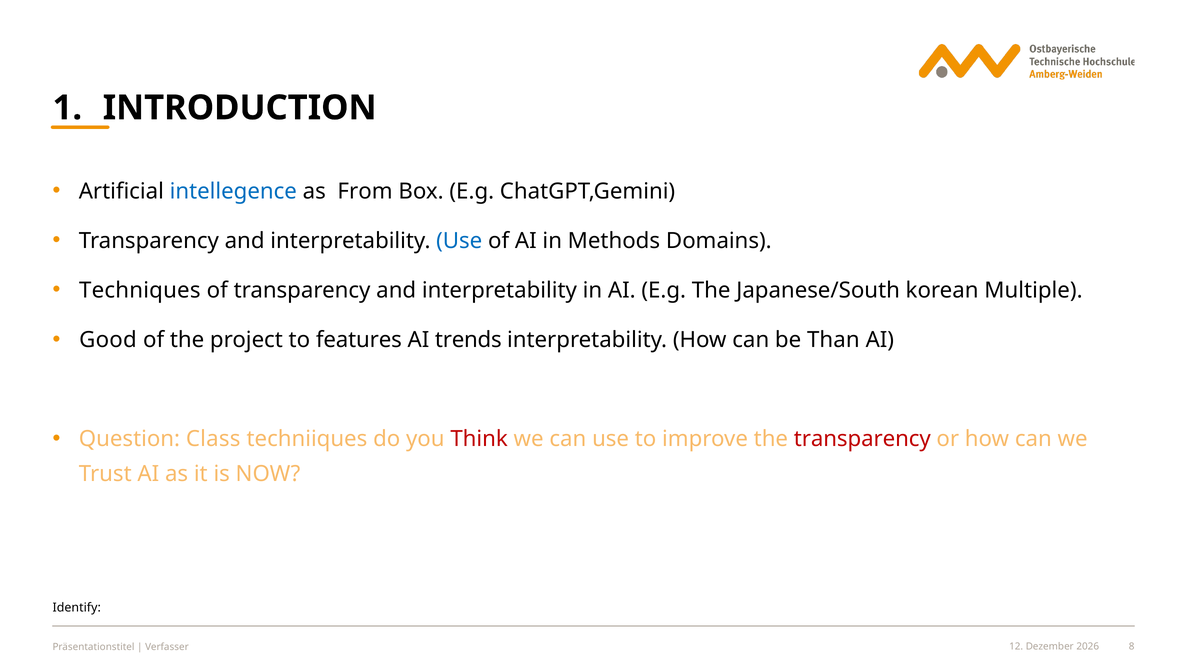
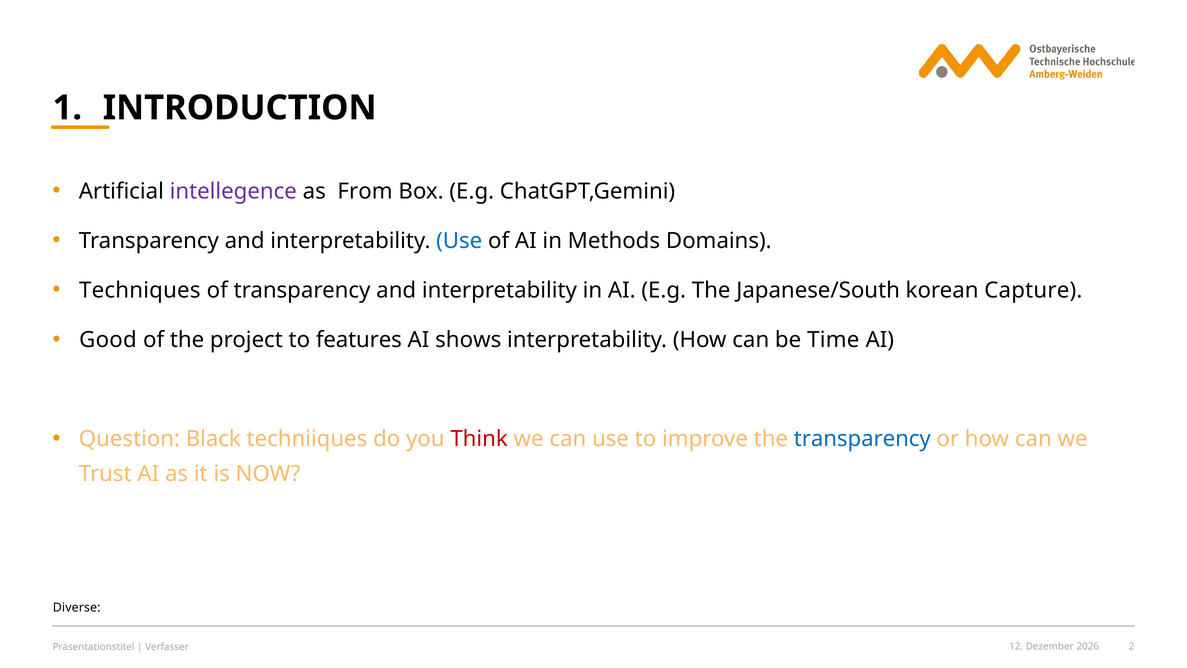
intellegence colour: blue -> purple
Multiple: Multiple -> Capture
trends: trends -> shows
Than: Than -> Time
Class: Class -> Black
transparency at (862, 439) colour: red -> blue
Identify: Identify -> Diverse
8: 8 -> 2
